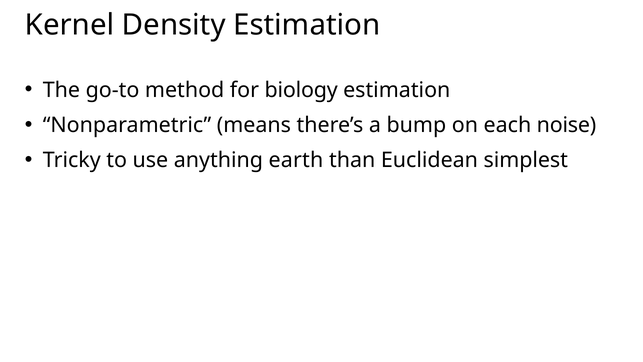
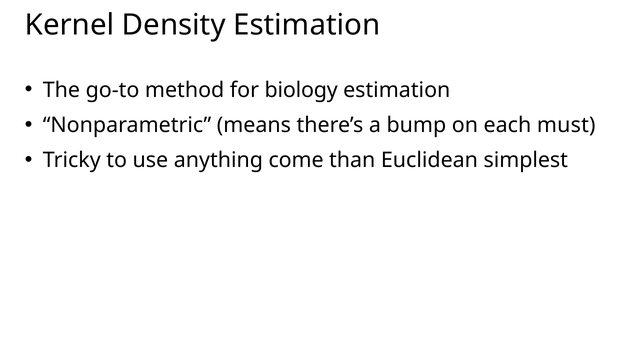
noise: noise -> must
earth: earth -> come
